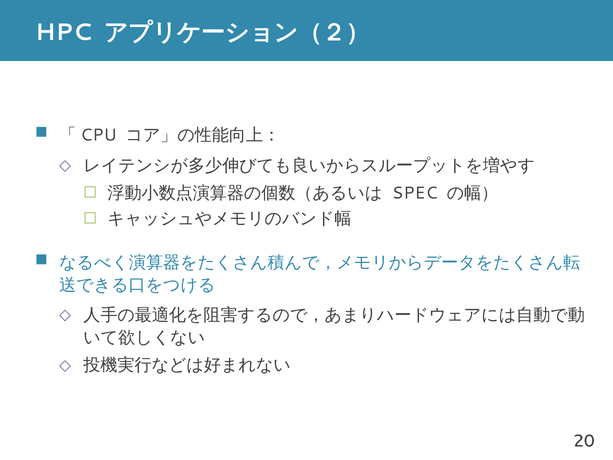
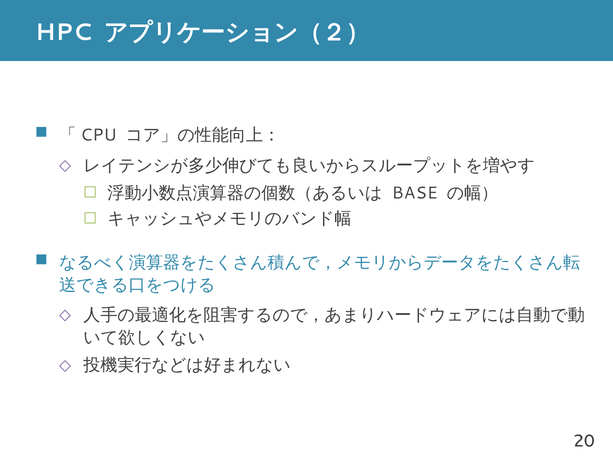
SPEC: SPEC -> BASE
